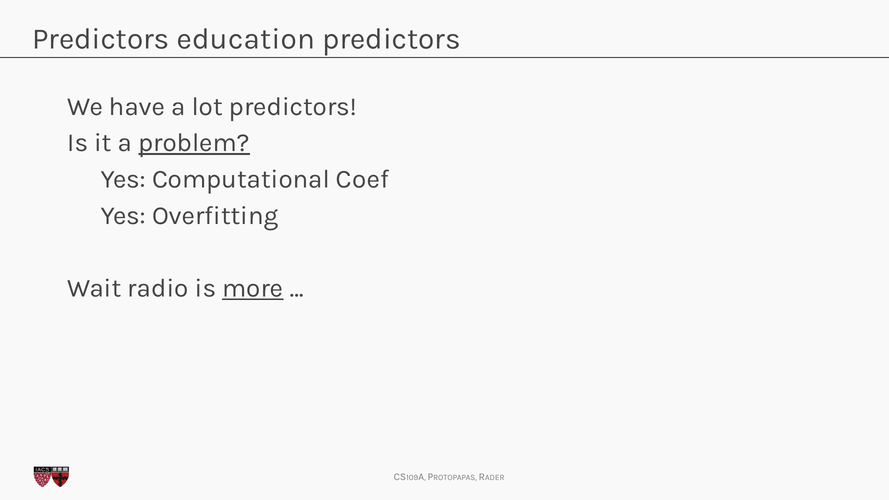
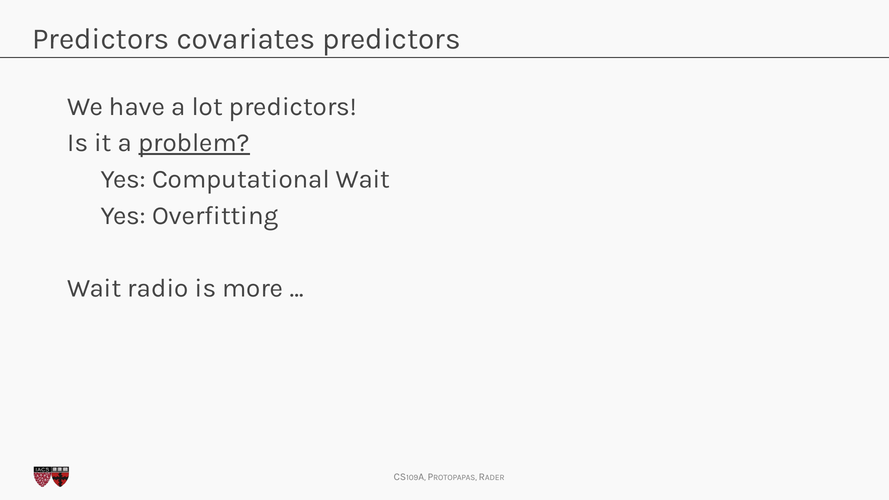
education: education -> covariates
Computational Coef: Coef -> Wait
more underline: present -> none
